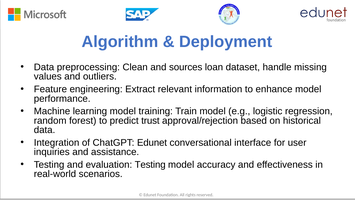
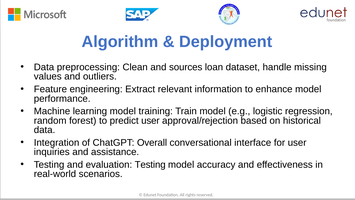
predict trust: trust -> user
ChatGPT Edunet: Edunet -> Overall
